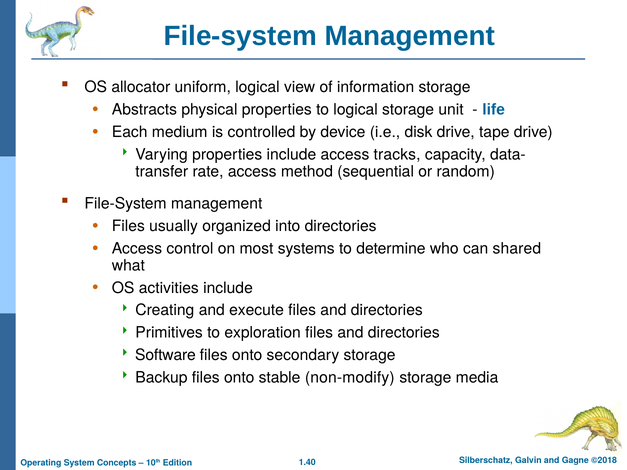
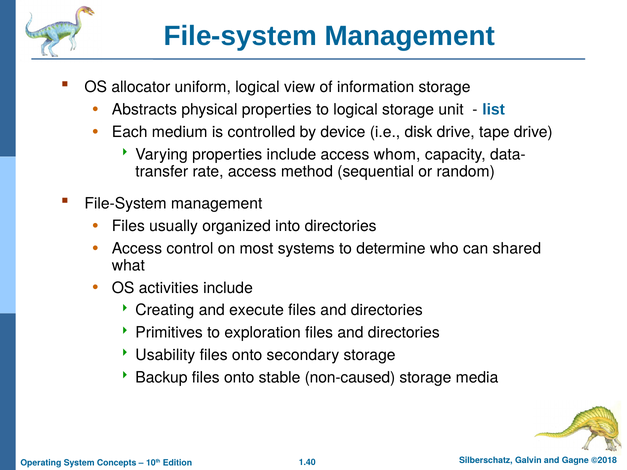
life: life -> list
tracks: tracks -> whom
Software: Software -> Usability
non-modify: non-modify -> non-caused
